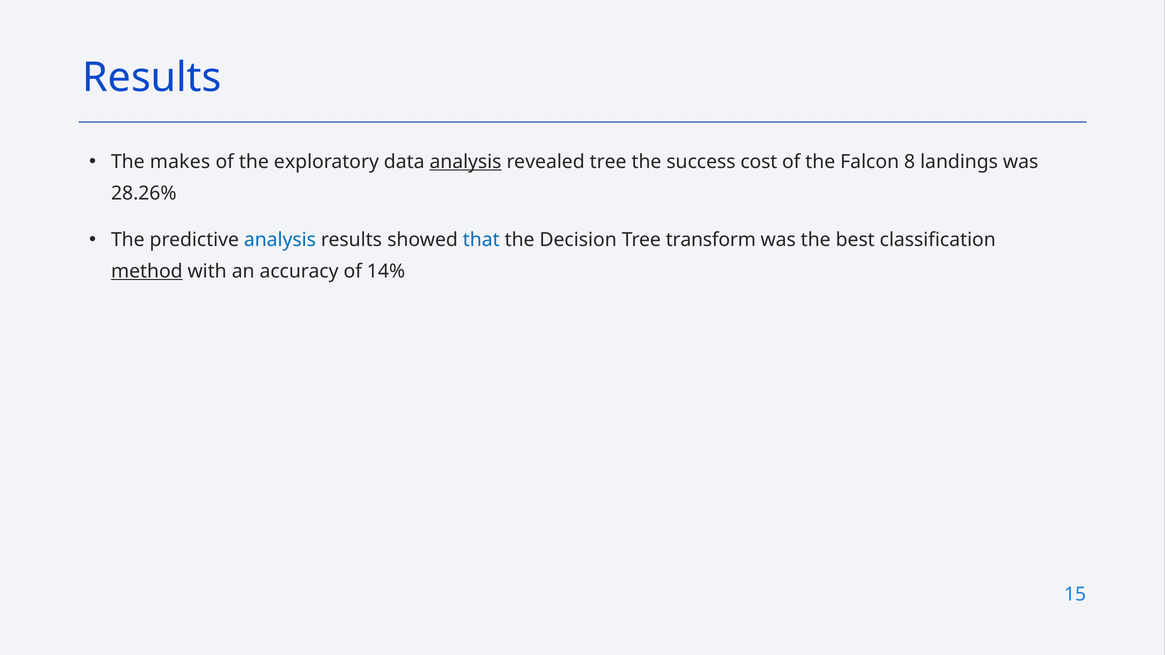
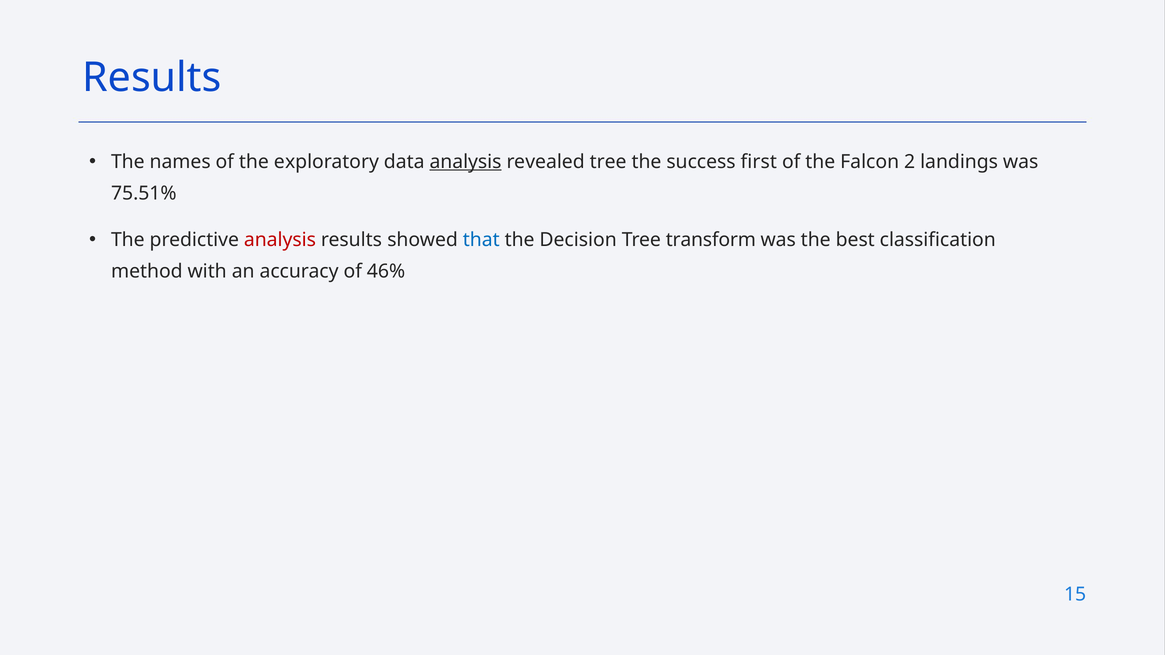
makes: makes -> names
cost: cost -> first
8: 8 -> 2
28.26%: 28.26% -> 75.51%
analysis at (280, 240) colour: blue -> red
method underline: present -> none
14%: 14% -> 46%
